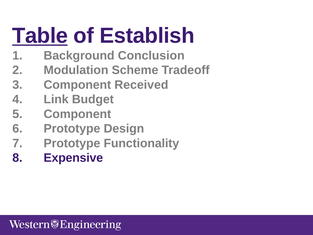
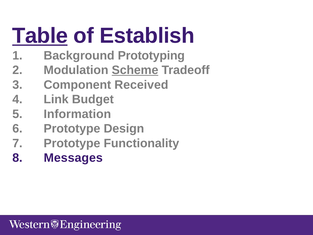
Conclusion: Conclusion -> Prototyping
Scheme underline: none -> present
Component at (77, 114): Component -> Information
Expensive: Expensive -> Messages
